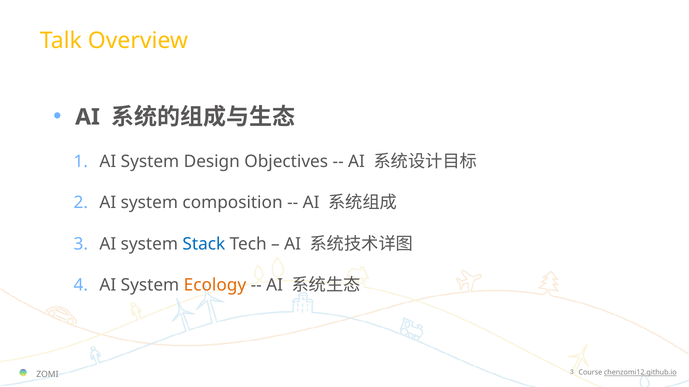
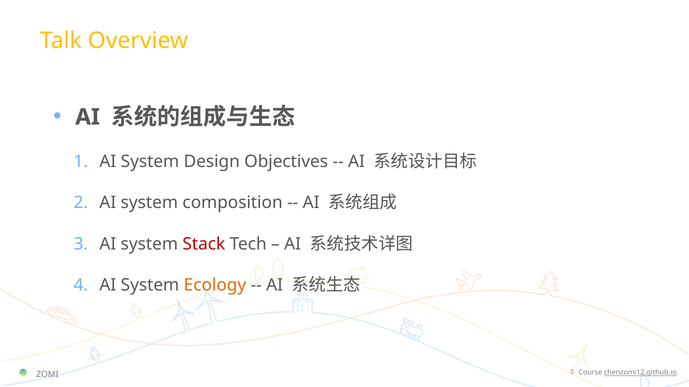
Stack colour: blue -> red
